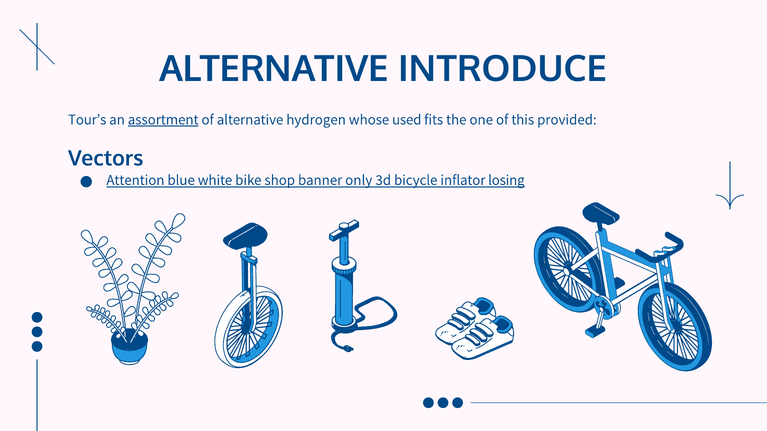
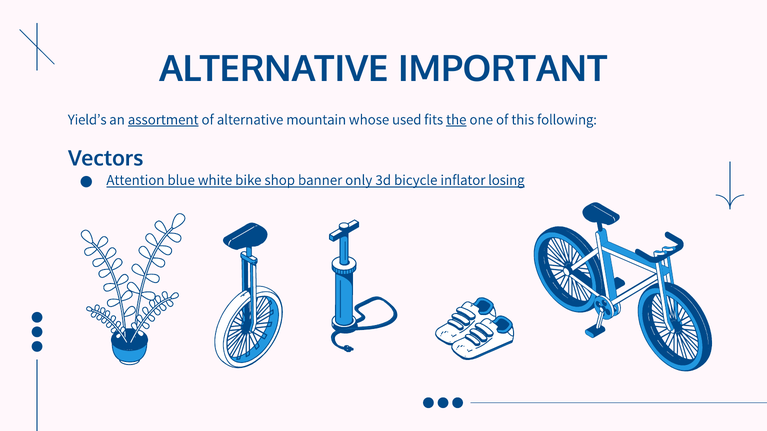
INTRODUCE: INTRODUCE -> IMPORTANT
Tour’s: Tour’s -> Yield’s
hydrogen: hydrogen -> mountain
the underline: none -> present
provided: provided -> following
